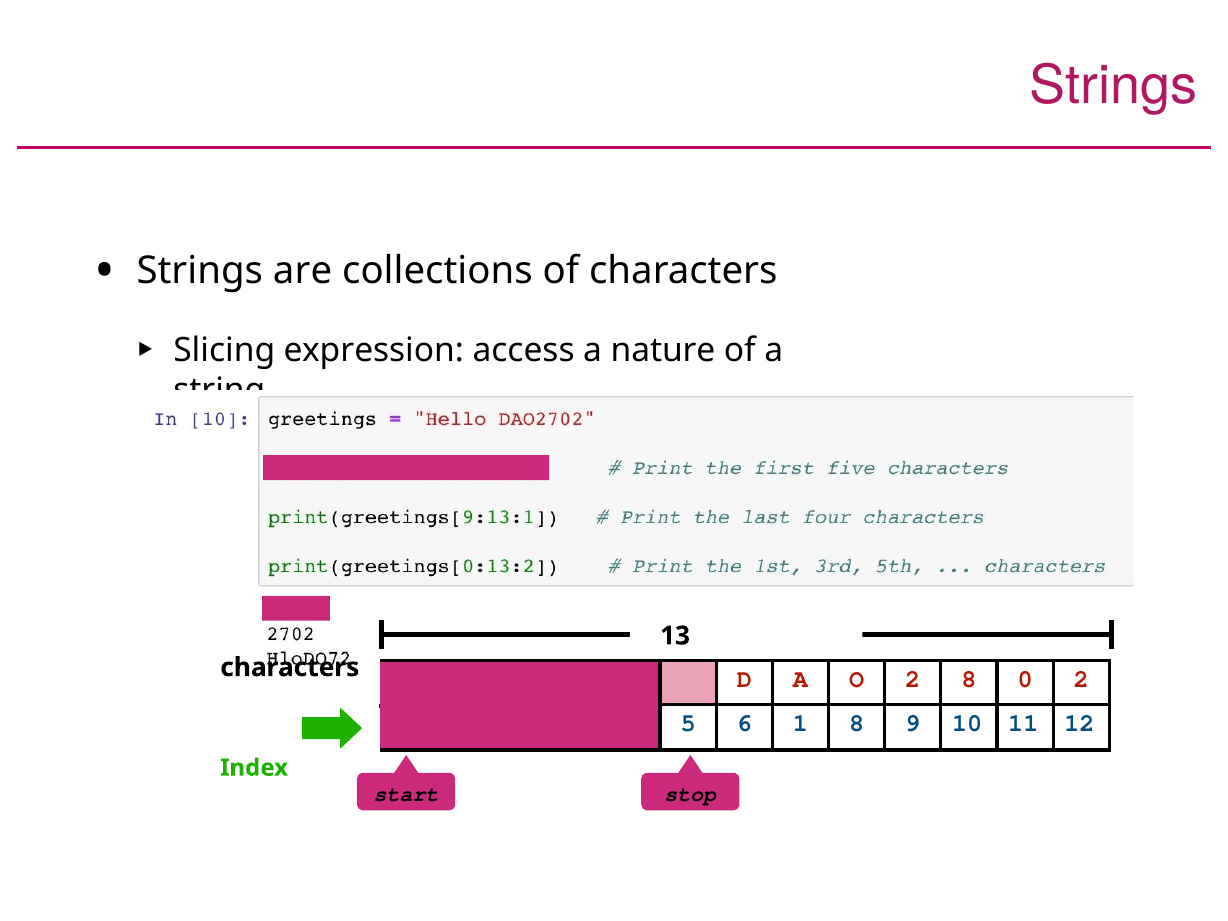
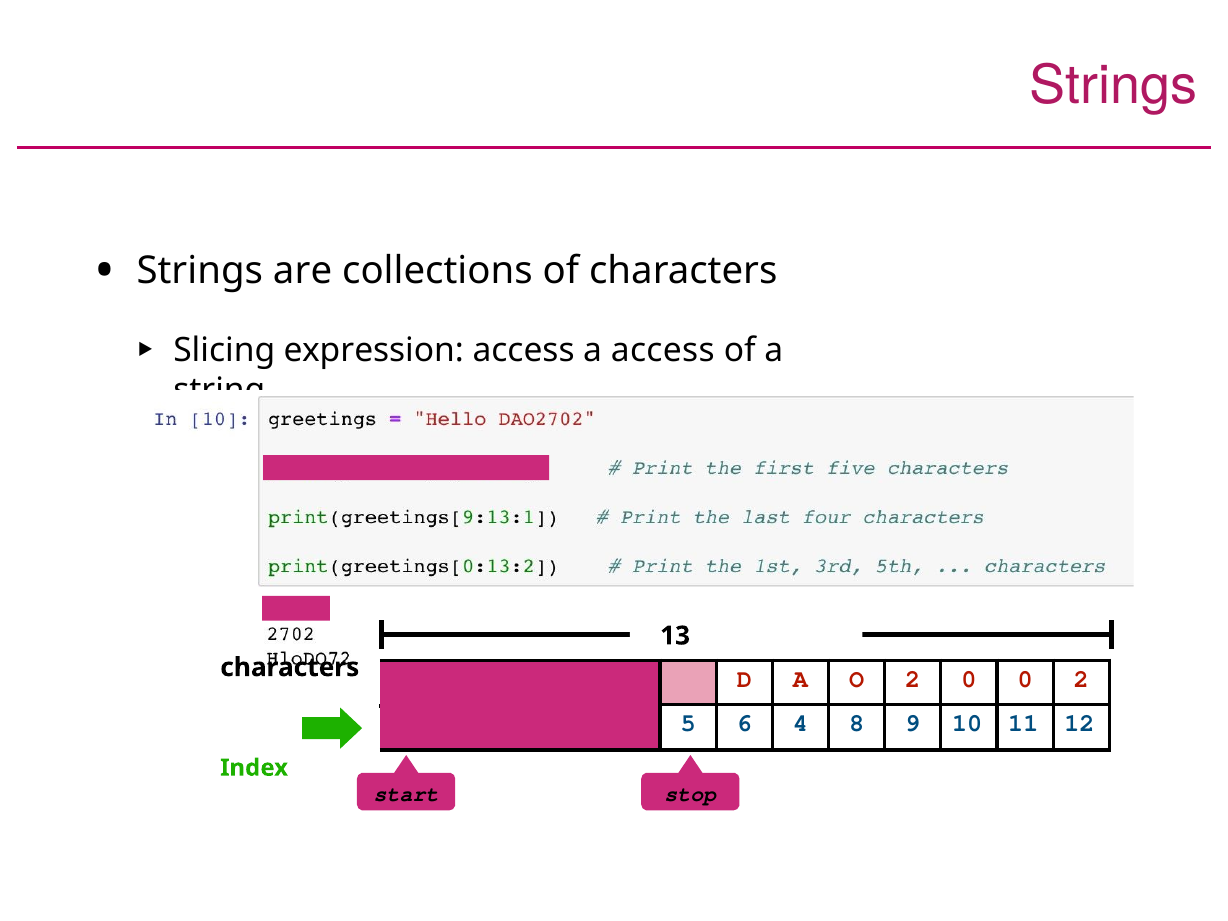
a nature: nature -> access
2 8: 8 -> 0
6 1: 1 -> 4
